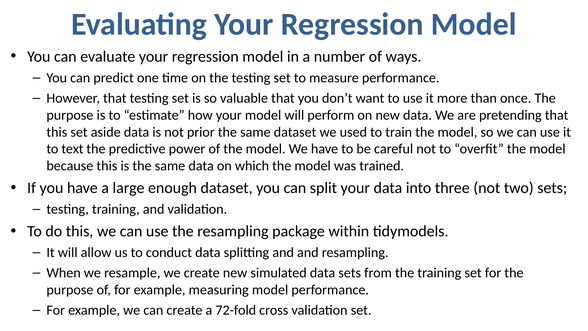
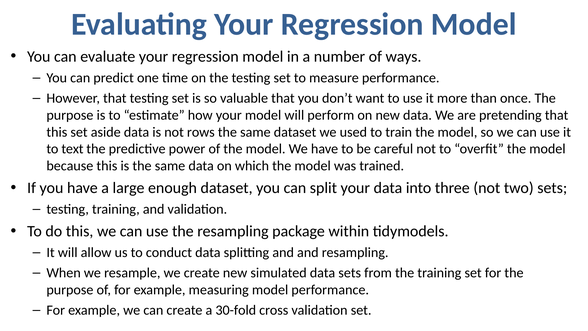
prior: prior -> rows
72-fold: 72-fold -> 30-fold
